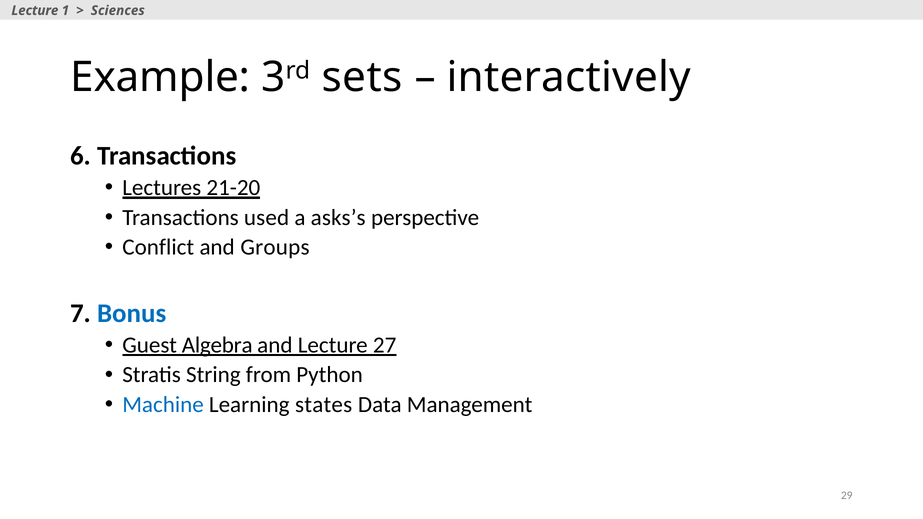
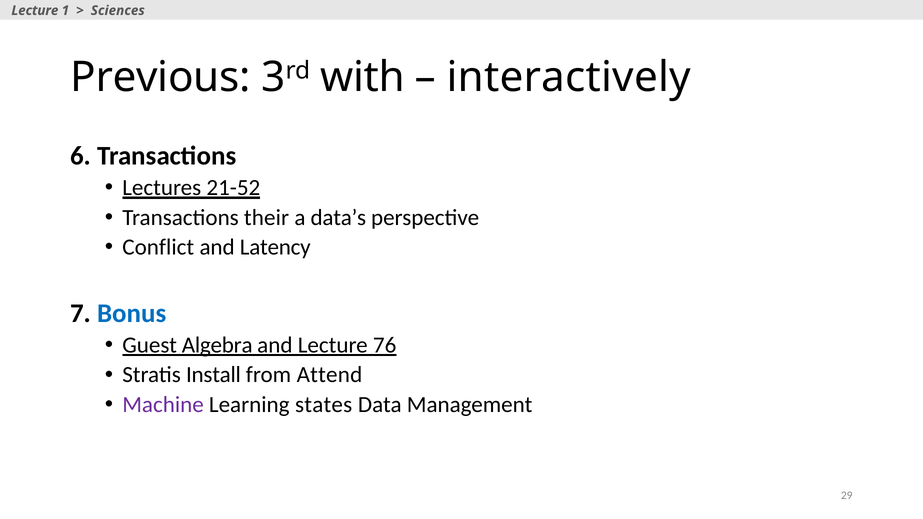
Example: Example -> Previous
sets: sets -> with
21-20: 21-20 -> 21-52
used: used -> their
asks’s: asks’s -> data’s
Groups: Groups -> Latency
27: 27 -> 76
String: String -> Install
Python: Python -> Attend
Machine colour: blue -> purple
